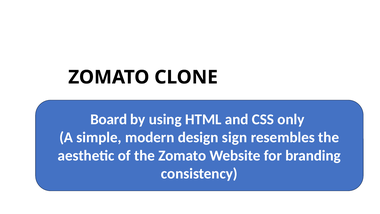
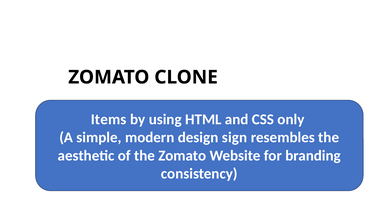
Board: Board -> Items
